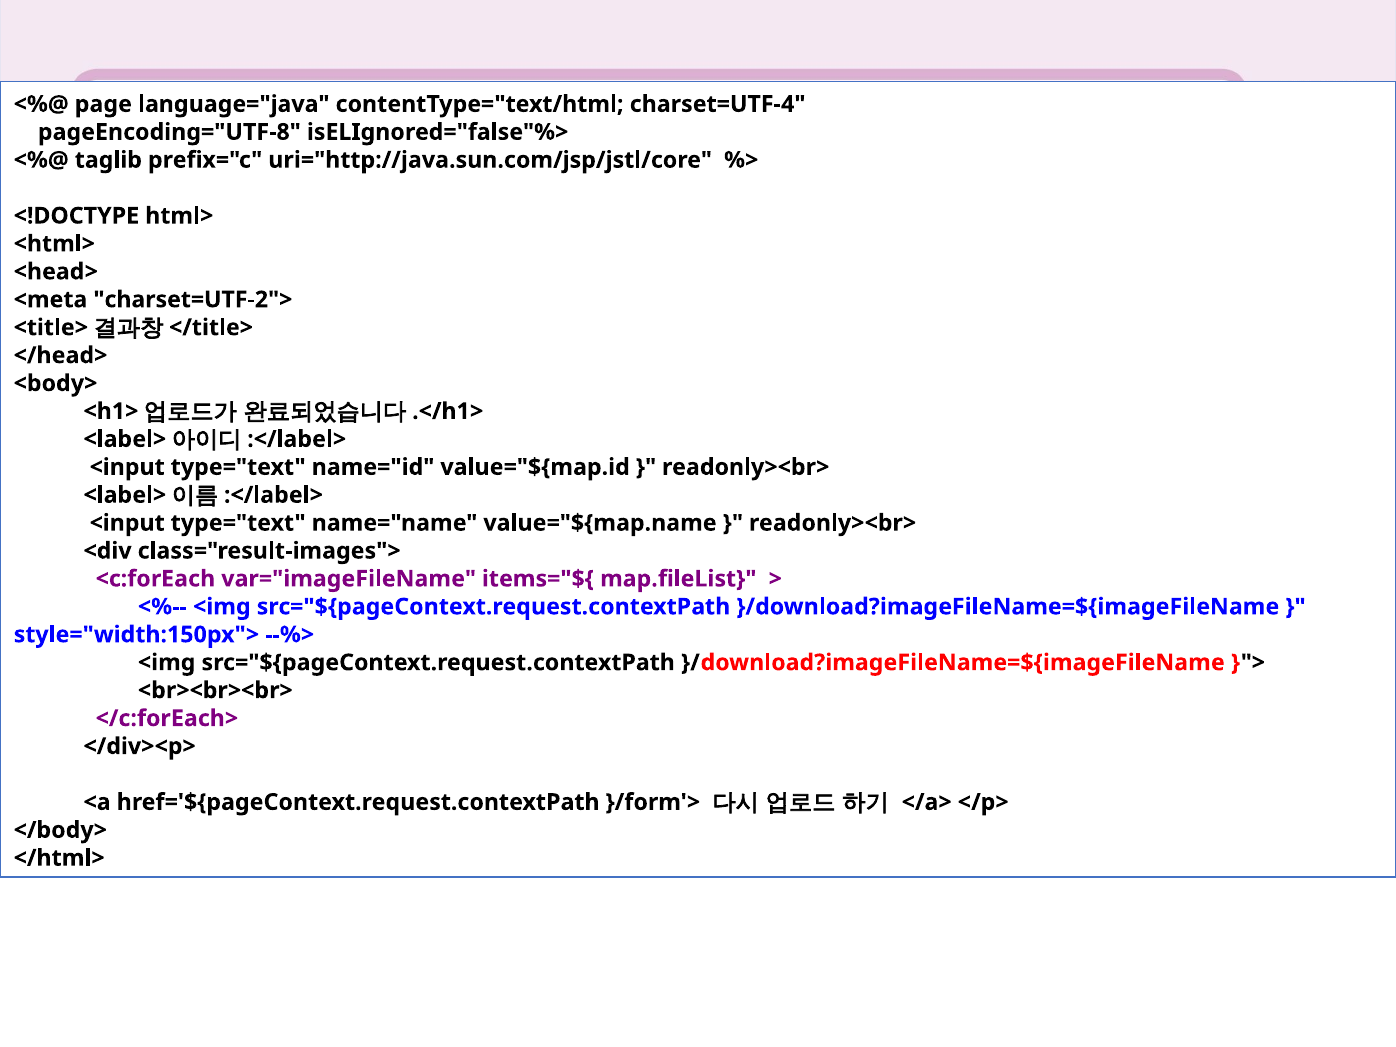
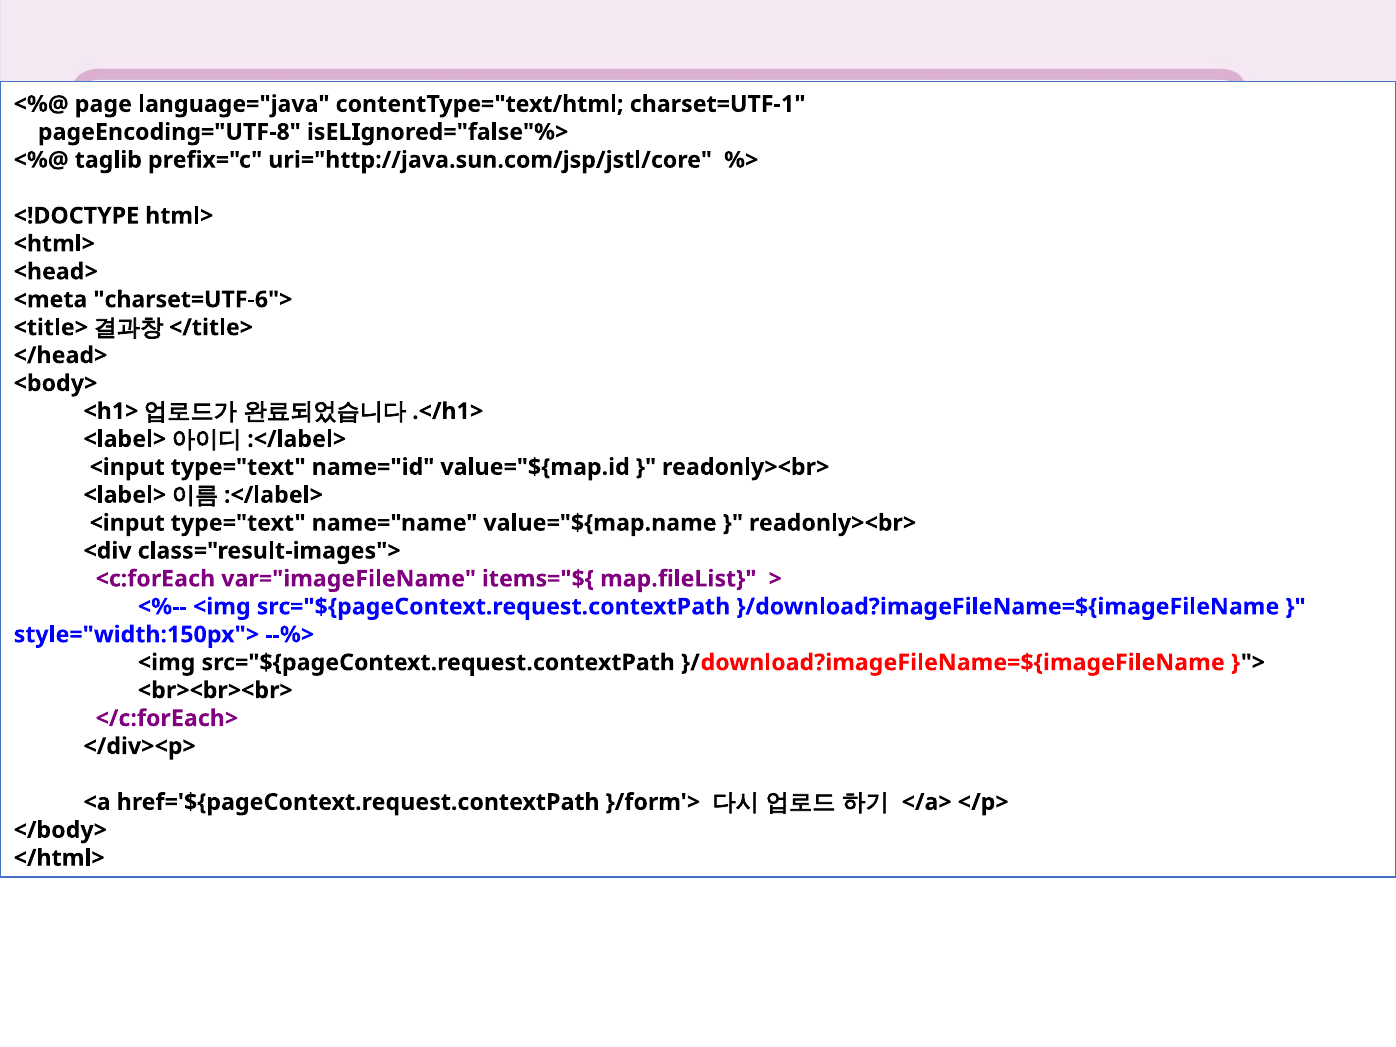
charset=UTF-4: charset=UTF-4 -> charset=UTF-1
charset=UTF-2">: charset=UTF-2"> -> charset=UTF-6">
